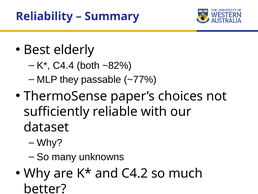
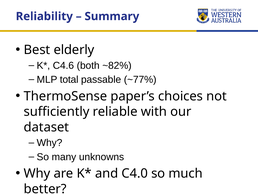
C4.4: C4.4 -> C4.6
they: they -> total
C4.2: C4.2 -> C4.0
